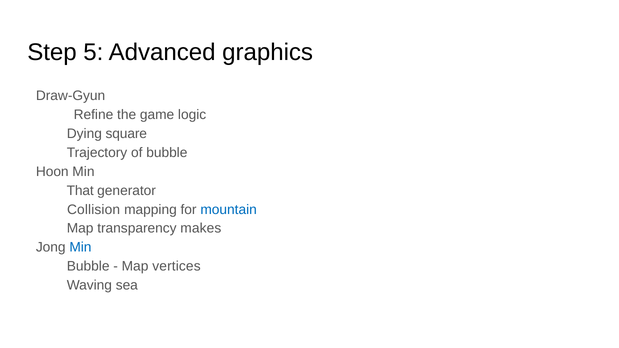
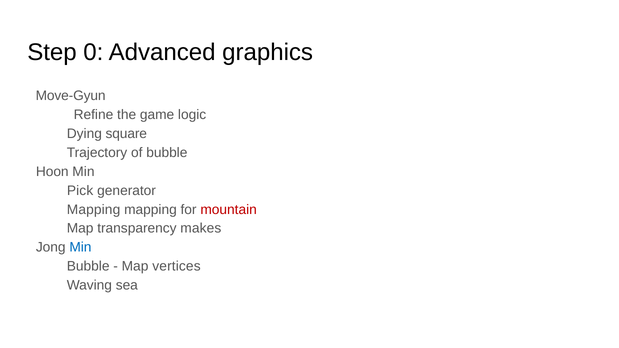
5: 5 -> 0
Draw-Gyun: Draw-Gyun -> Move-Gyun
That: That -> Pick
Collision at (94, 210): Collision -> Mapping
mountain colour: blue -> red
